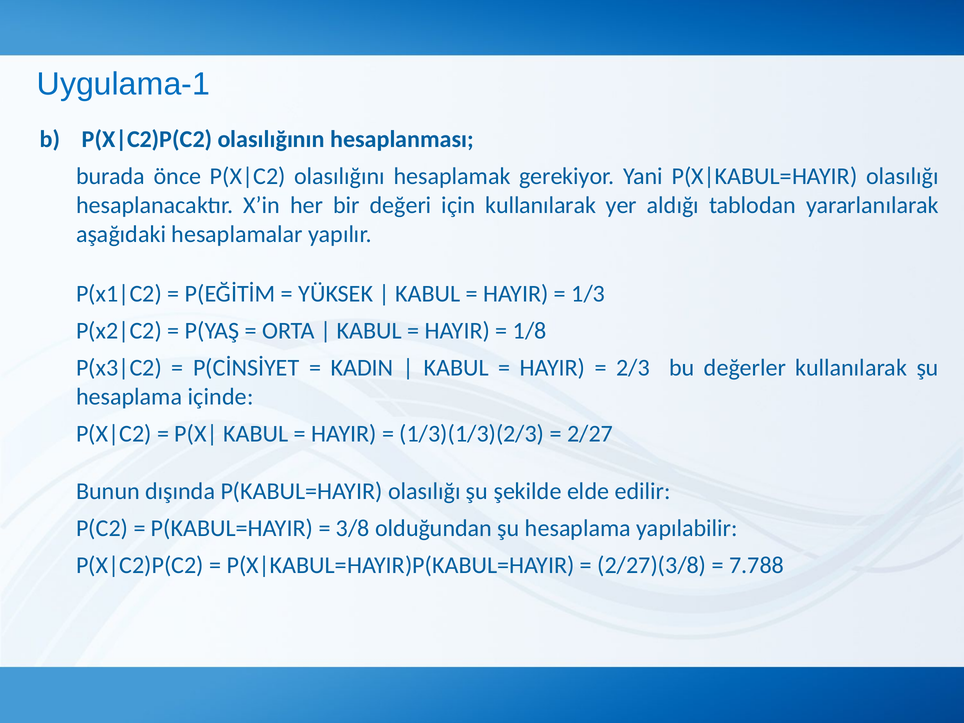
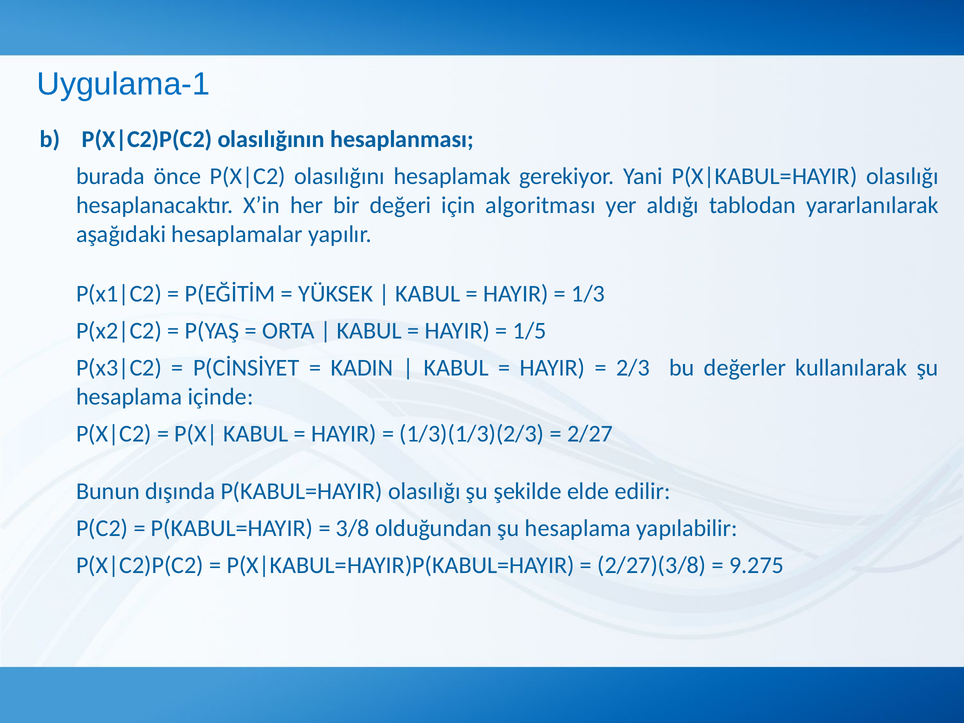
için kullanılarak: kullanılarak -> algoritması
1/8: 1/8 -> 1/5
7.788: 7.788 -> 9.275
